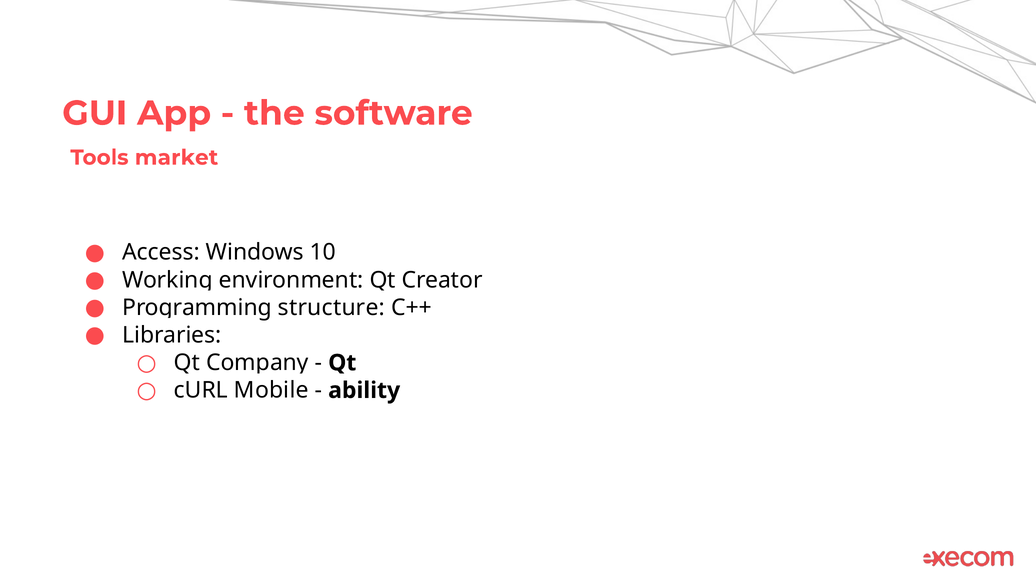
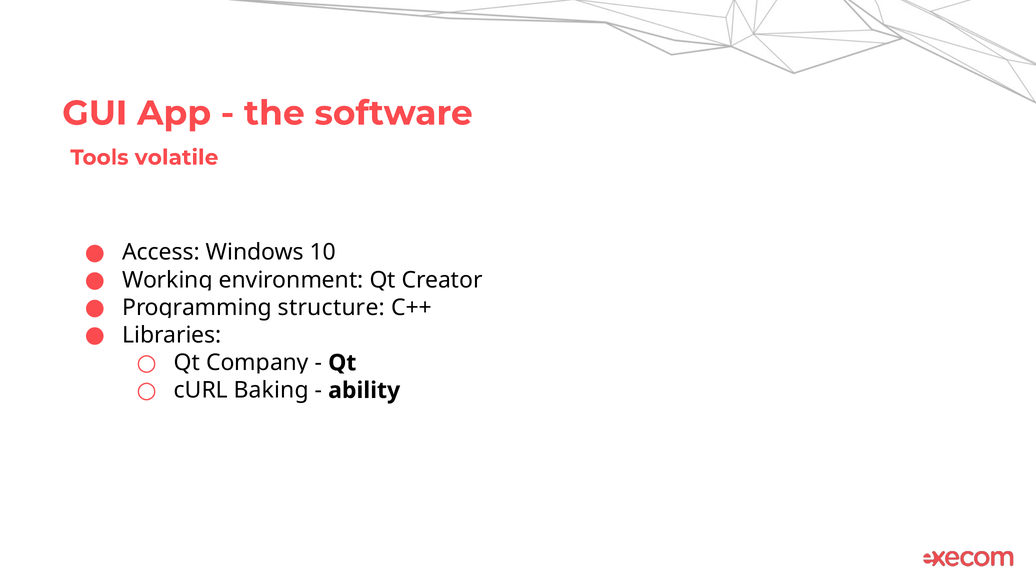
market: market -> volatile
Mobile: Mobile -> Baking
